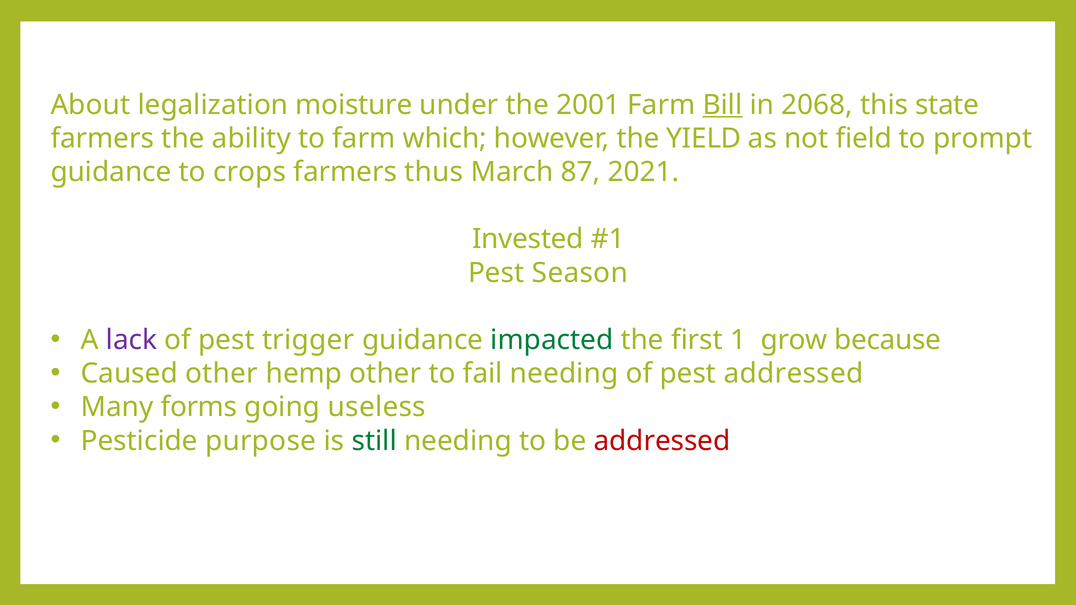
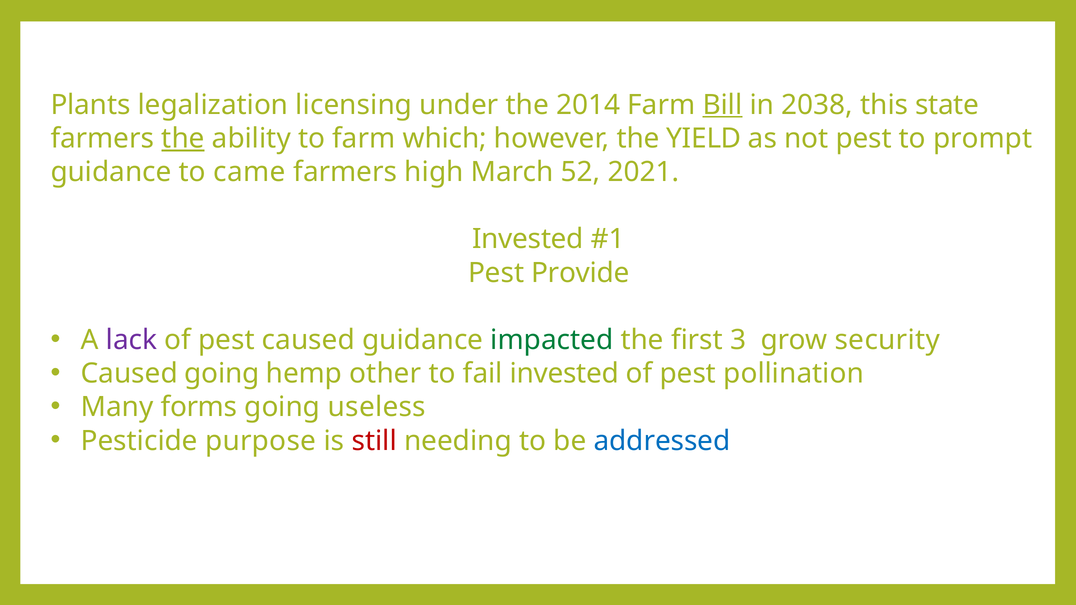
About: About -> Plants
moisture: moisture -> licensing
2001: 2001 -> 2014
2068: 2068 -> 2038
the at (183, 138) underline: none -> present
not field: field -> pest
crops: crops -> came
thus: thus -> high
87: 87 -> 52
Season: Season -> Provide
pest trigger: trigger -> caused
1: 1 -> 3
because: because -> security
Caused other: other -> going
fail needing: needing -> invested
pest addressed: addressed -> pollination
still colour: green -> red
addressed at (662, 441) colour: red -> blue
